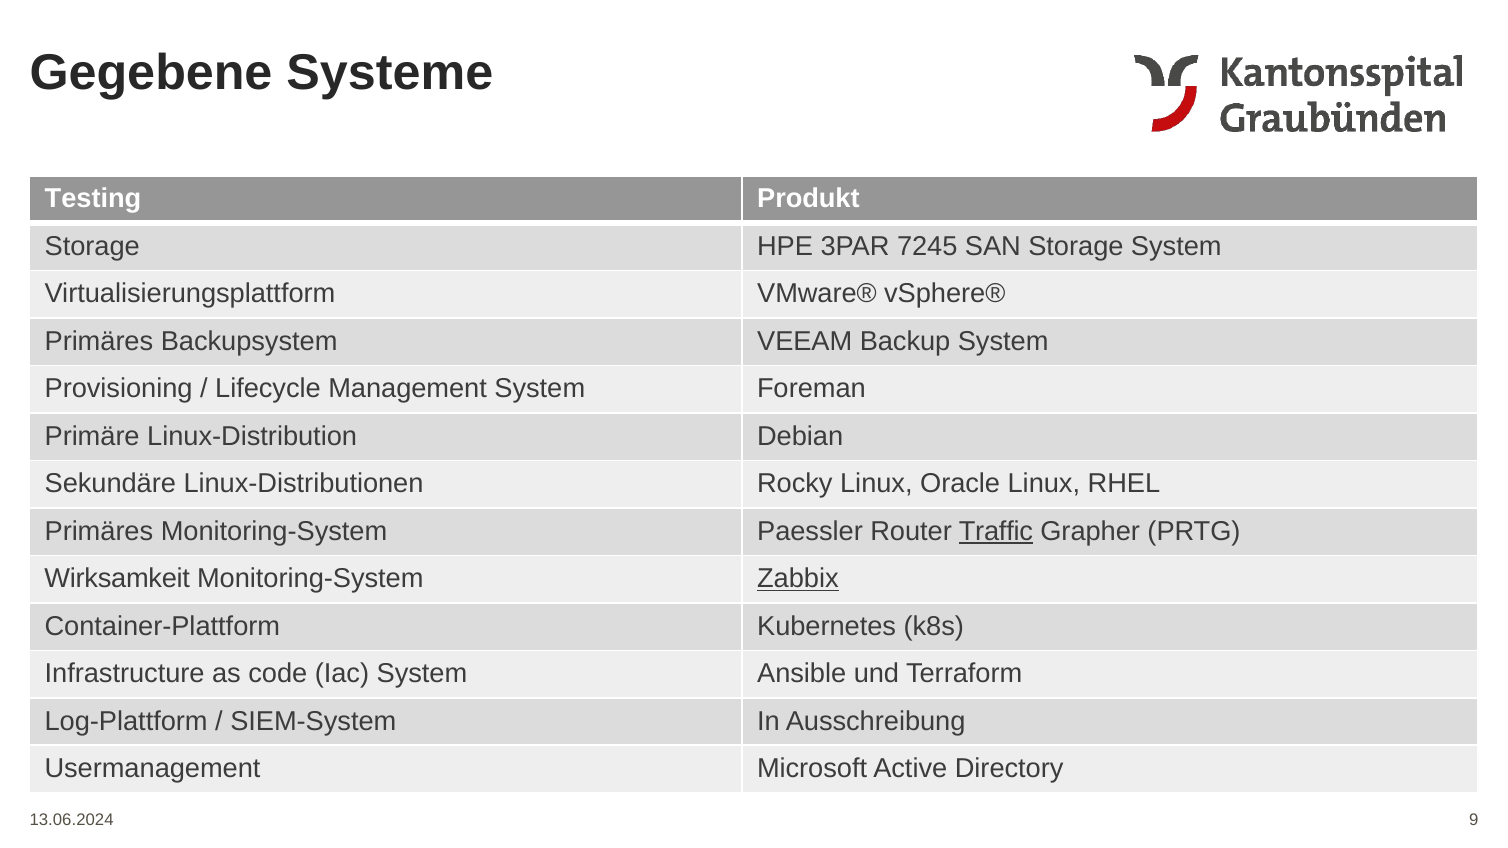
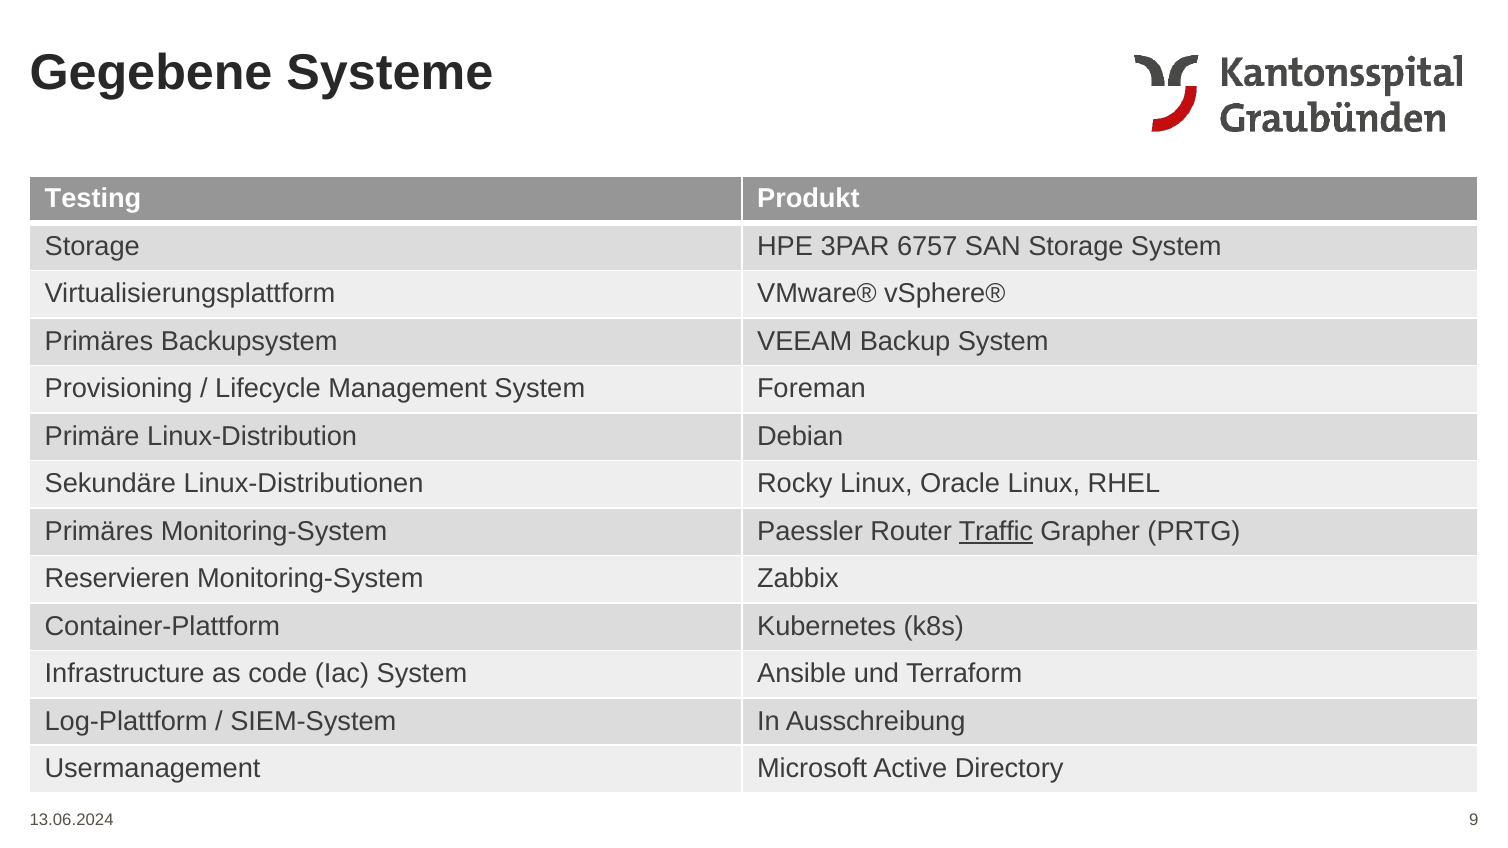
7245: 7245 -> 6757
Wirksamkeit: Wirksamkeit -> Reservieren
Zabbix underline: present -> none
